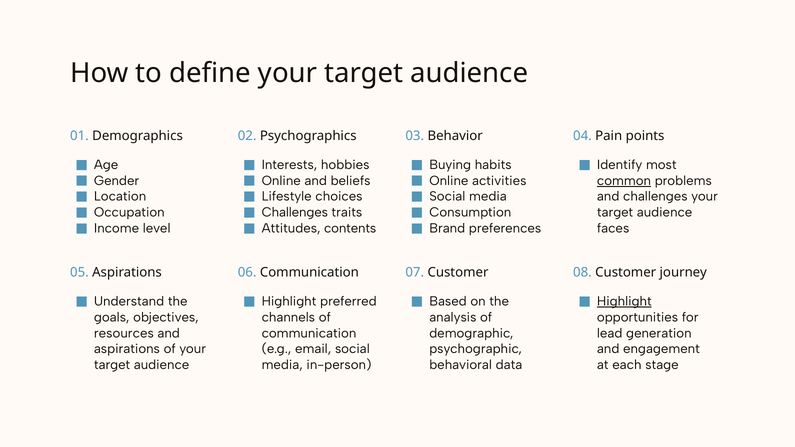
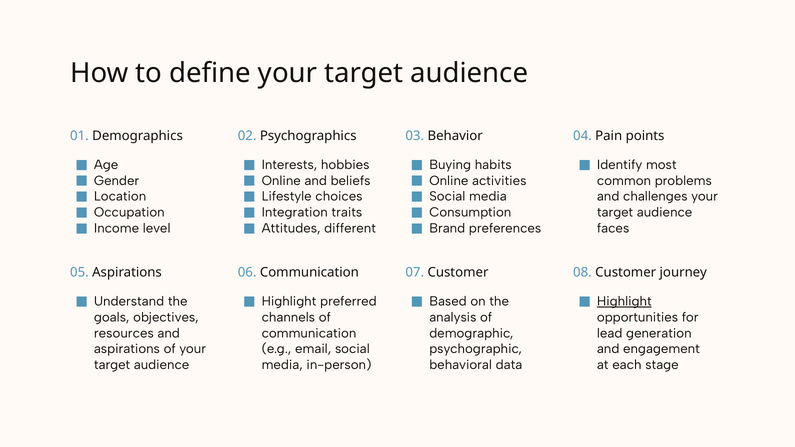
common underline: present -> none
Challenges at (295, 213): Challenges -> Integration
contents: contents -> different
